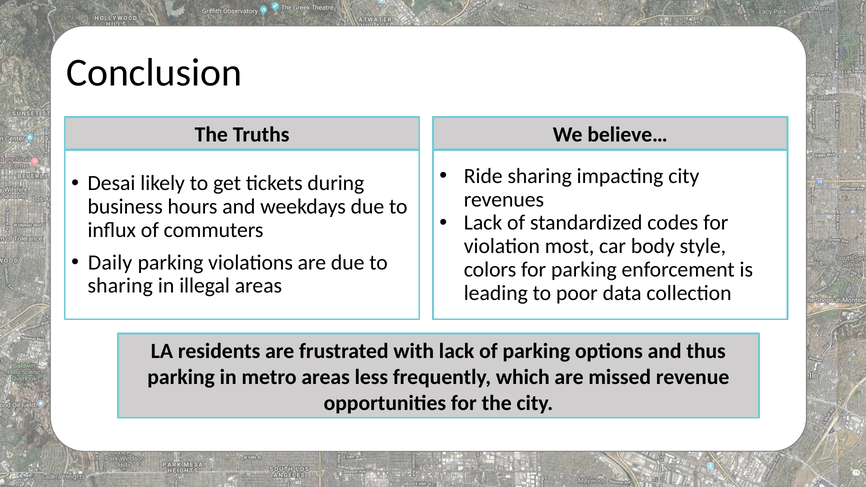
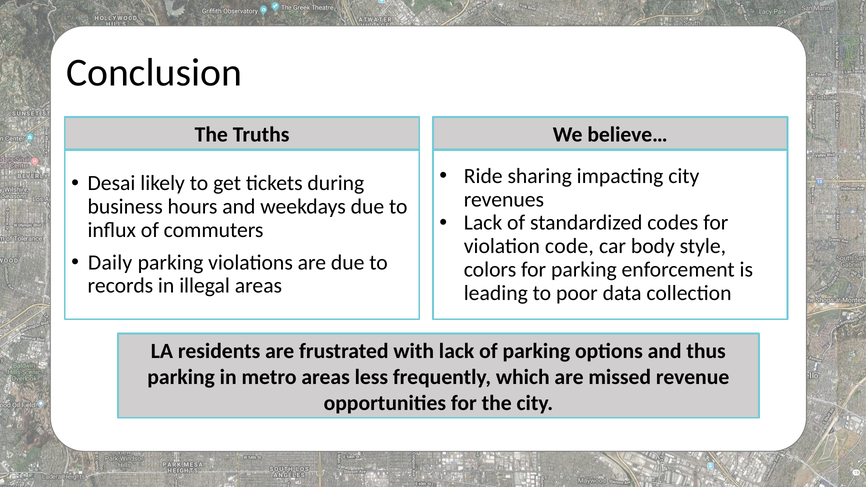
most: most -> code
sharing at (120, 286): sharing -> records
